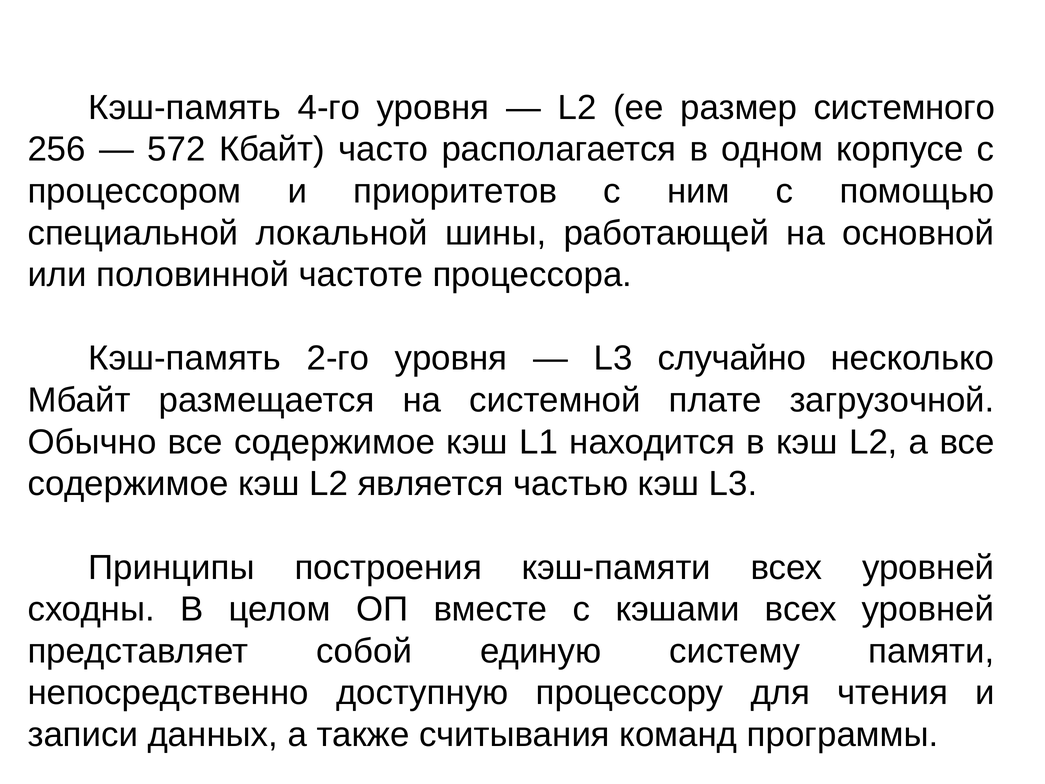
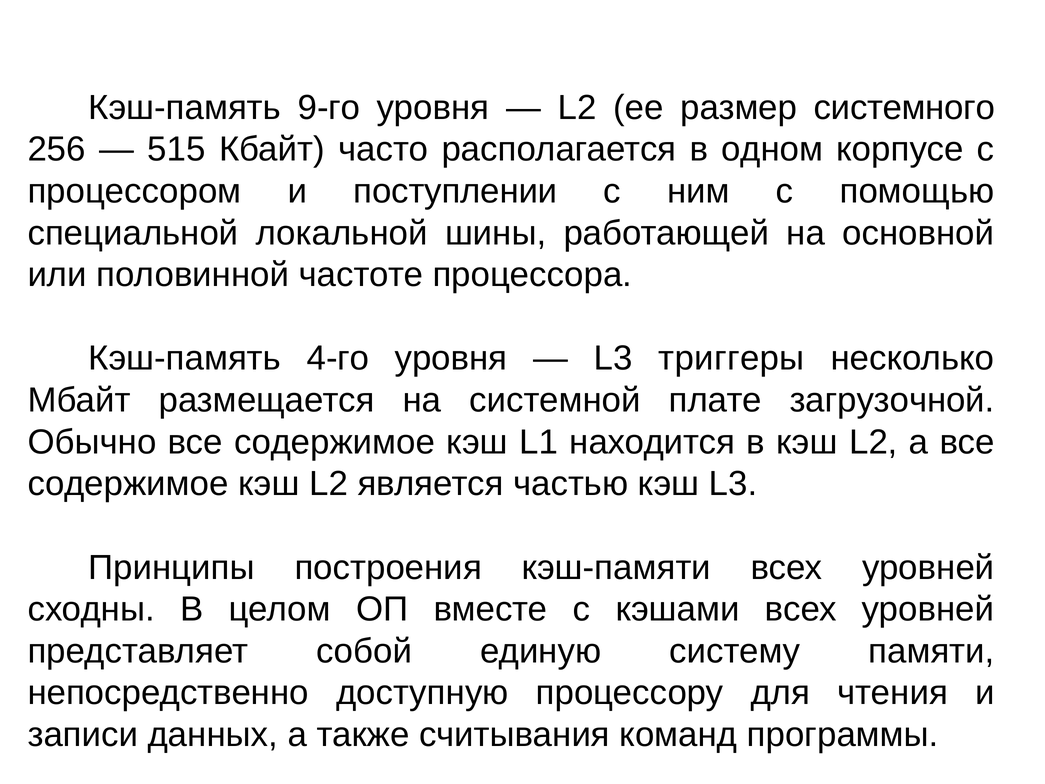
4-го: 4-го -> 9-го
572: 572 -> 515
приоритетов: приоритетов -> поступлении
2-го: 2-го -> 4-го
случайно: случайно -> триггеры
